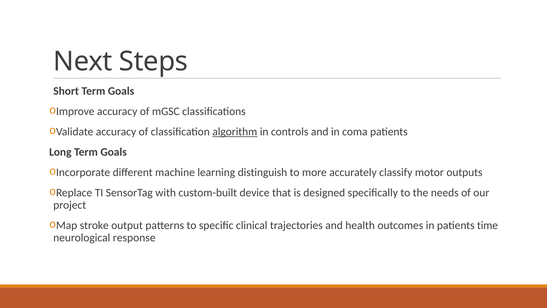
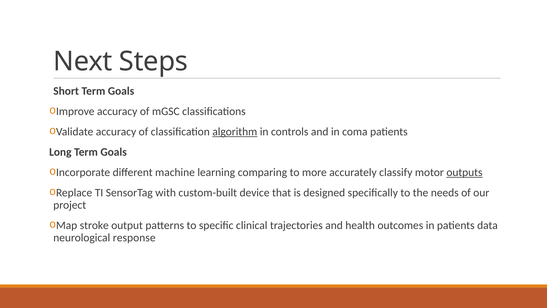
distinguish: distinguish -> comparing
outputs underline: none -> present
time: time -> data
